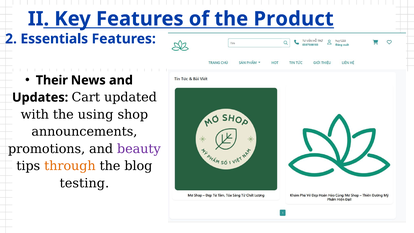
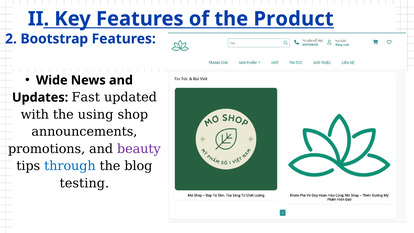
Essentials: Essentials -> Bootstrap
Their: Their -> Wide
Cart: Cart -> Fast
through colour: orange -> blue
